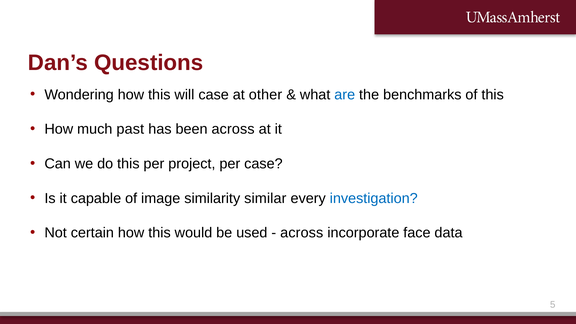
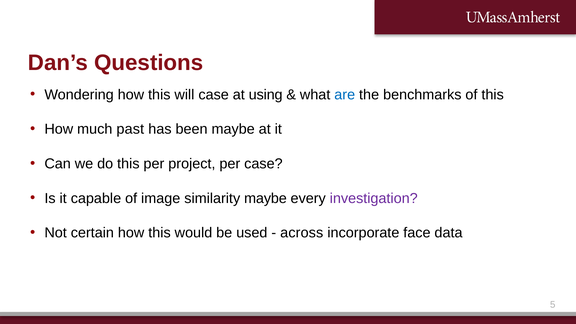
other: other -> using
been across: across -> maybe
similarity similar: similar -> maybe
investigation colour: blue -> purple
